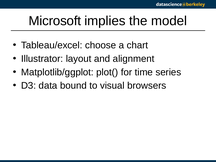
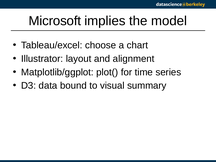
browsers: browsers -> summary
